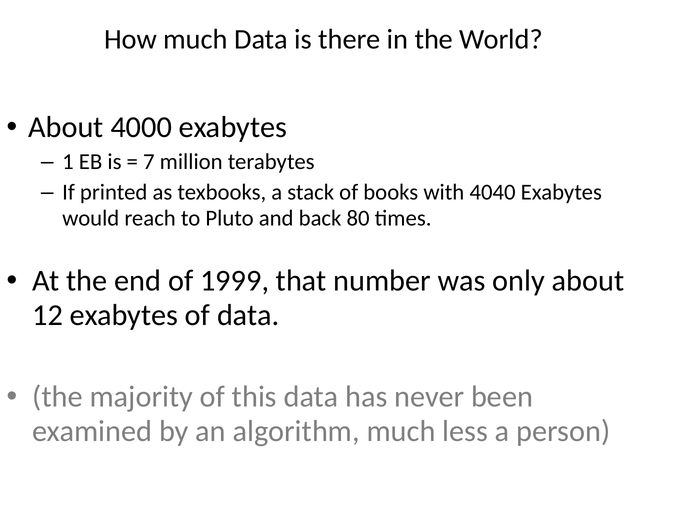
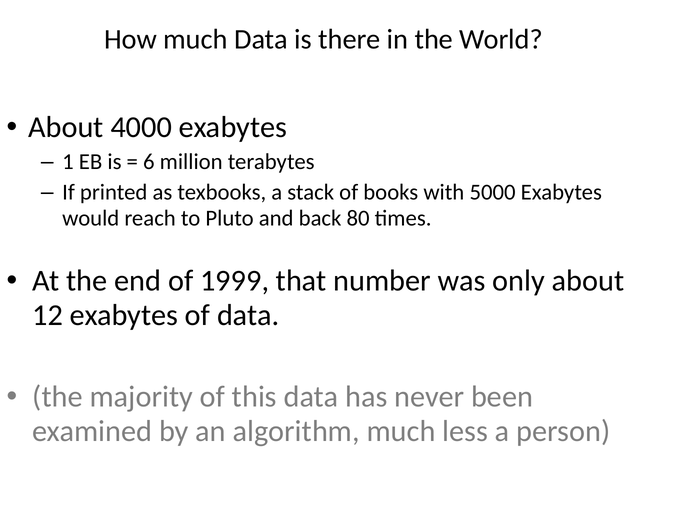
7: 7 -> 6
4040: 4040 -> 5000
